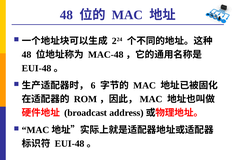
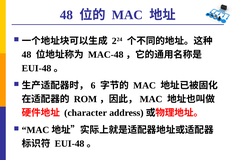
broadcast: broadcast -> character
